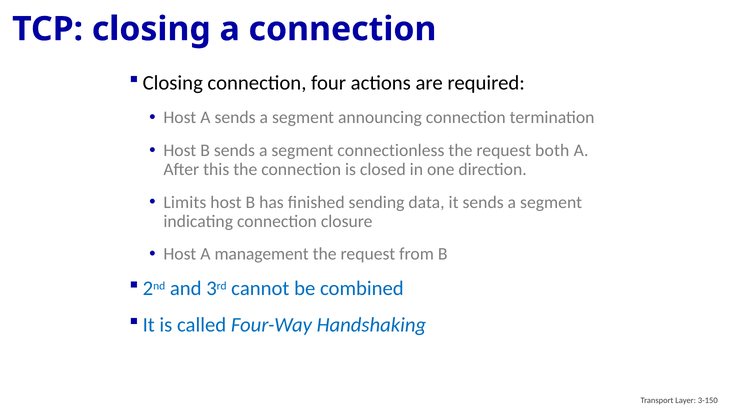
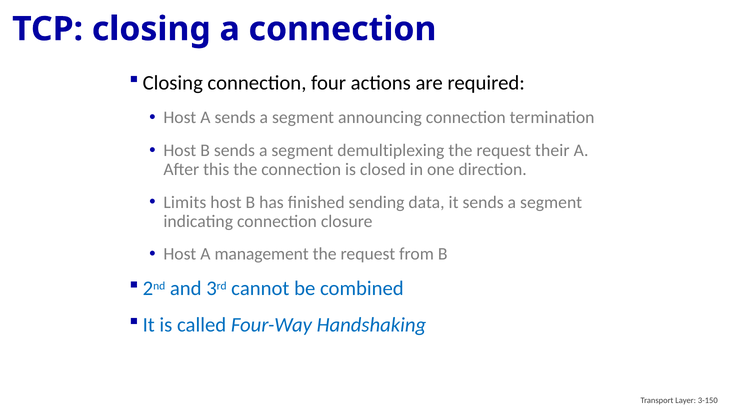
connectionless: connectionless -> demultiplexing
both: both -> their
